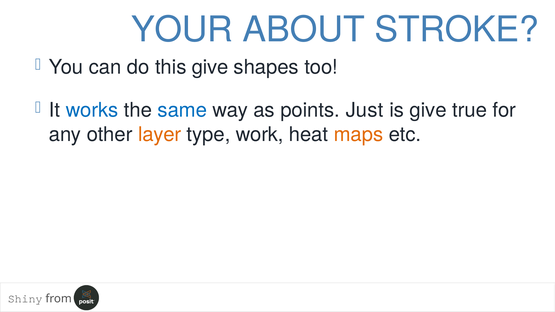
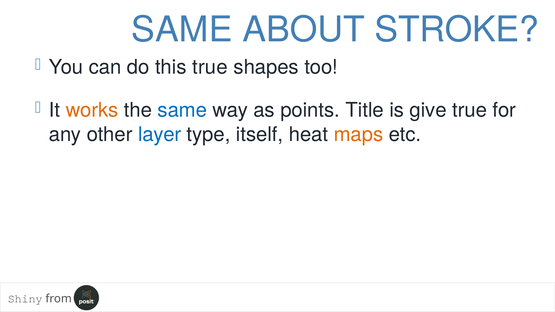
YOUR at (182, 30): YOUR -> SAME
this give: give -> true
works colour: blue -> orange
Just: Just -> Title
layer colour: orange -> blue
work: work -> itself
